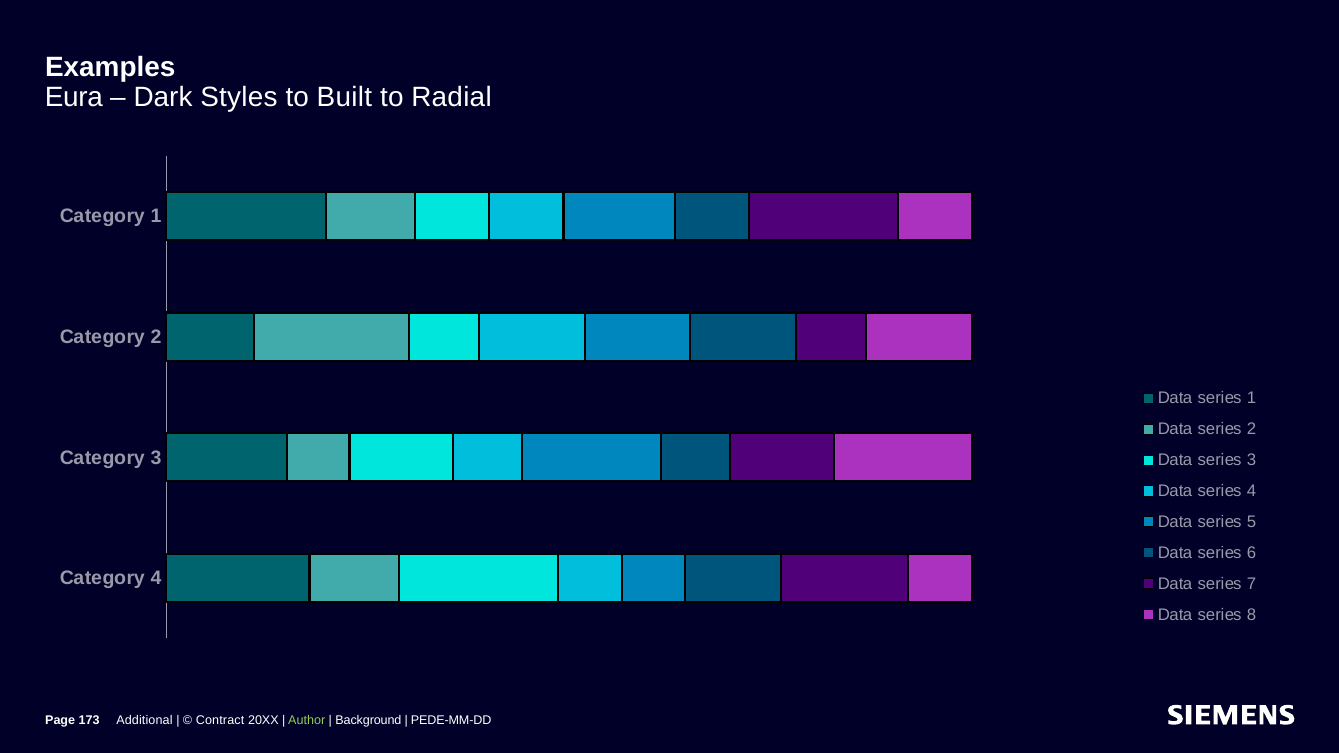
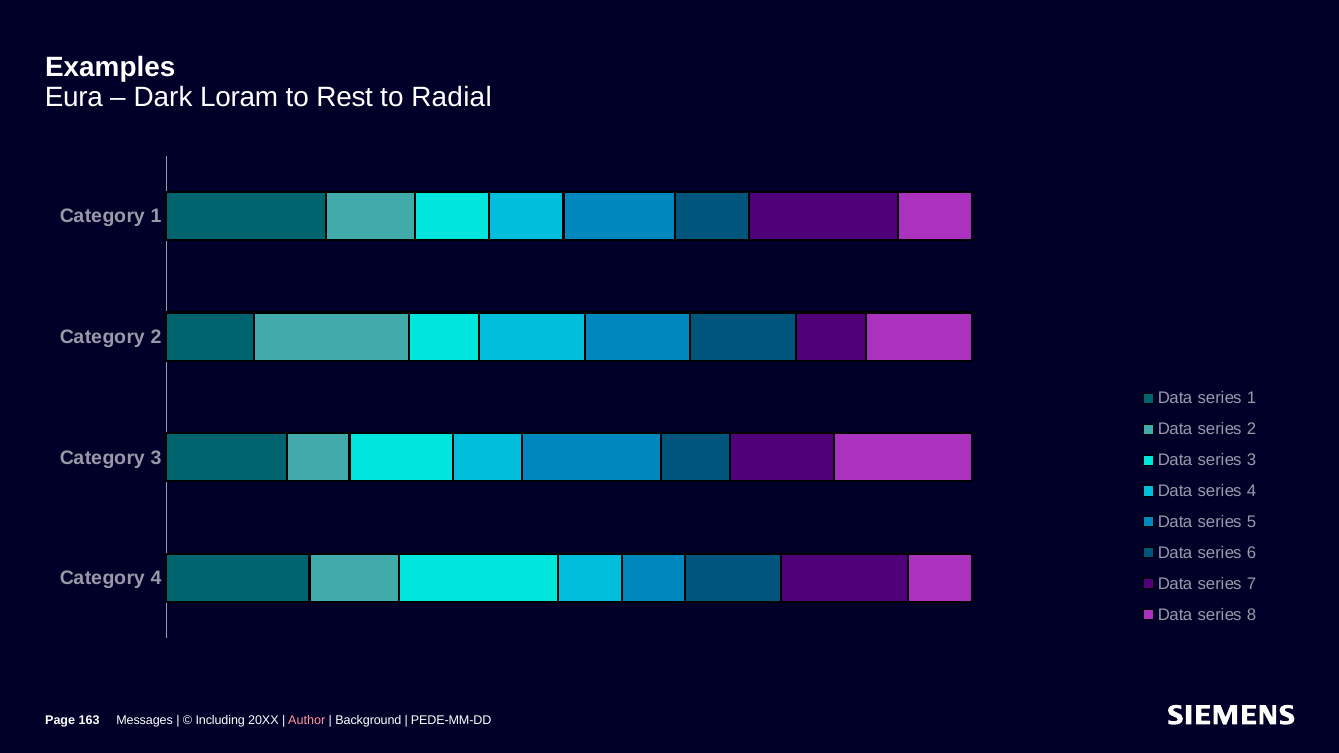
Styles: Styles -> Loram
Built: Built -> Rest
173: 173 -> 163
Additional: Additional -> Messages
Contract: Contract -> Including
Author colour: light green -> pink
